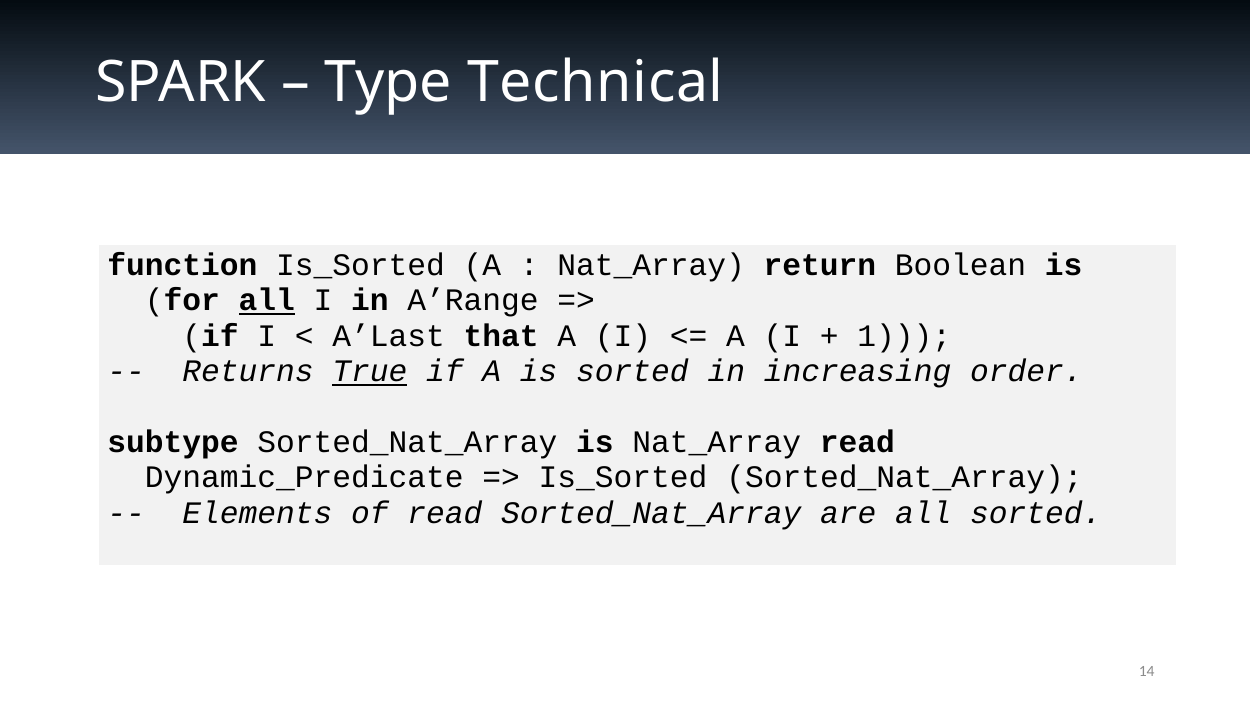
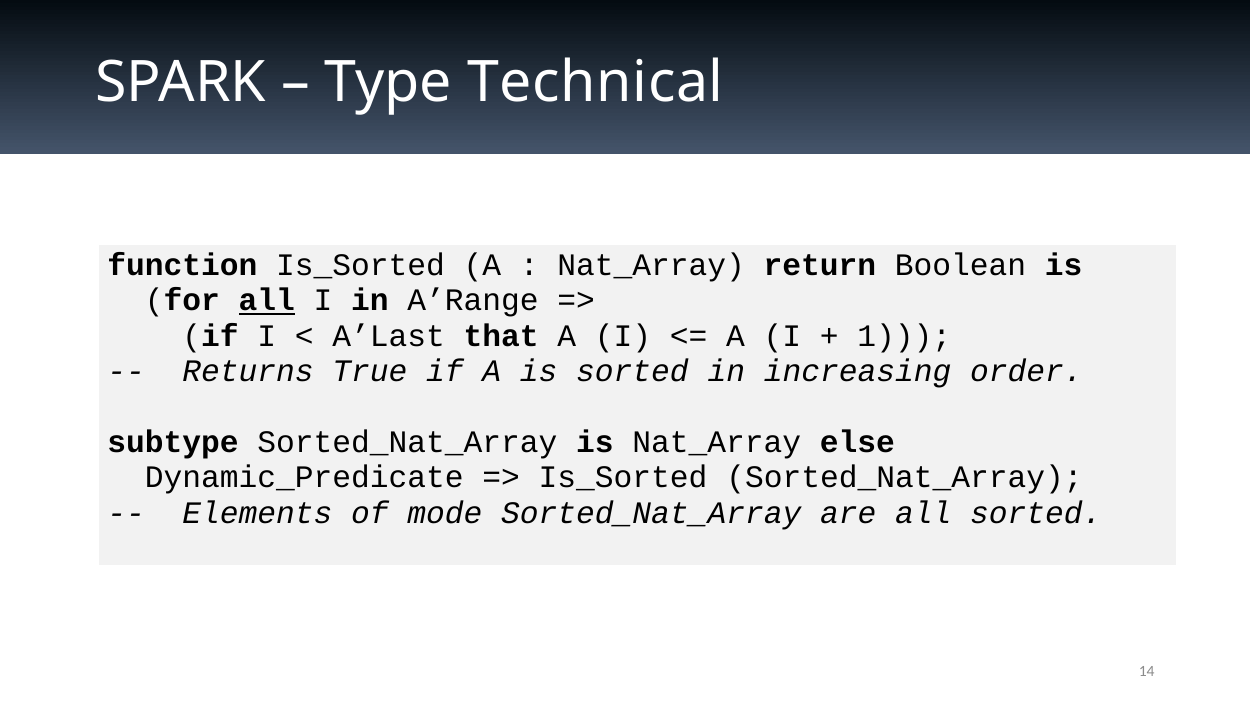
True underline: present -> none
read at (857, 442): read -> else
of read: read -> mode
